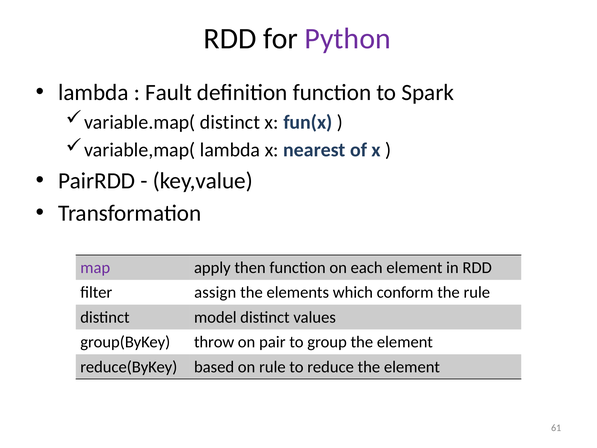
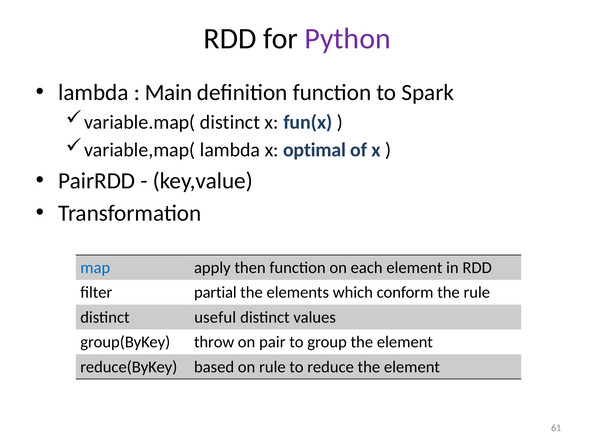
Fault: Fault -> Main
nearest: nearest -> optimal
map colour: purple -> blue
assign: assign -> partial
model: model -> useful
